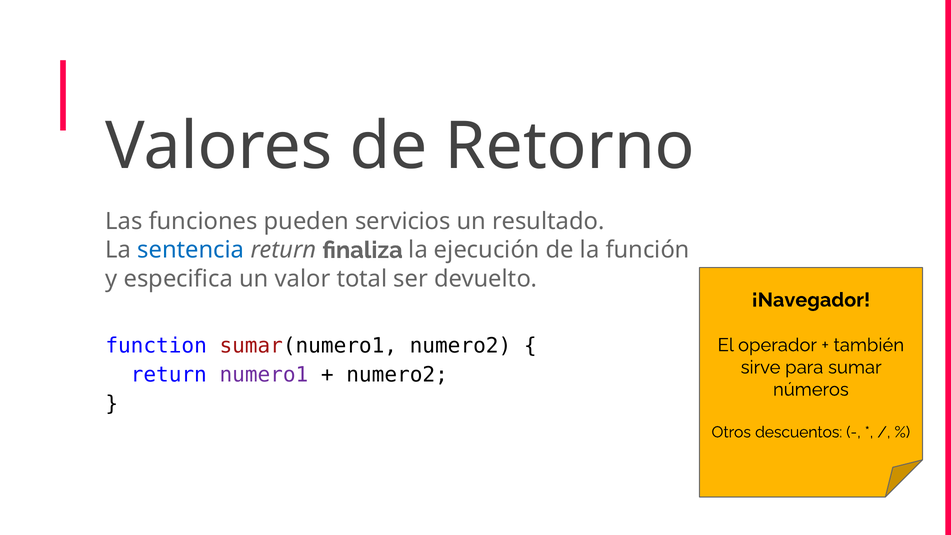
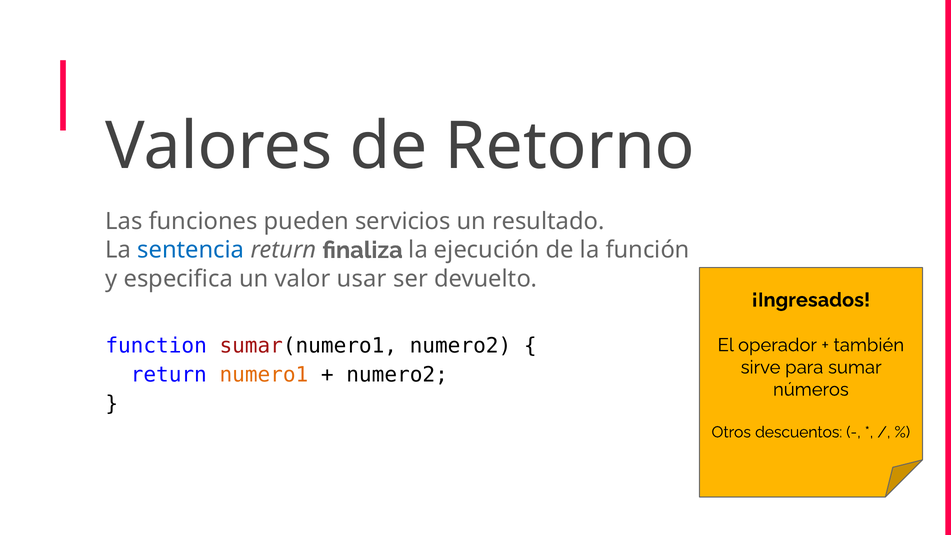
total: total -> usar
¡Navegador: ¡Navegador -> ¡Ingresados
numero1 colour: purple -> orange
